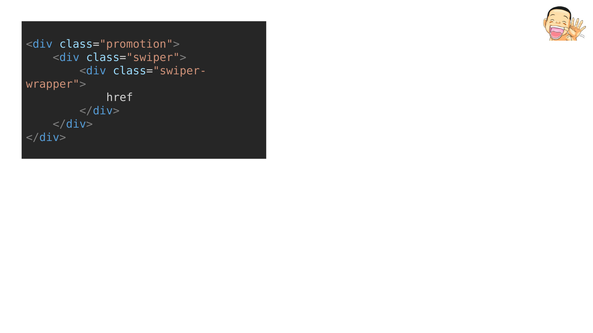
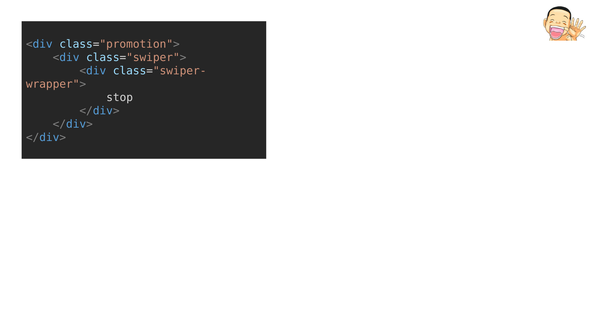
href: href -> stop
